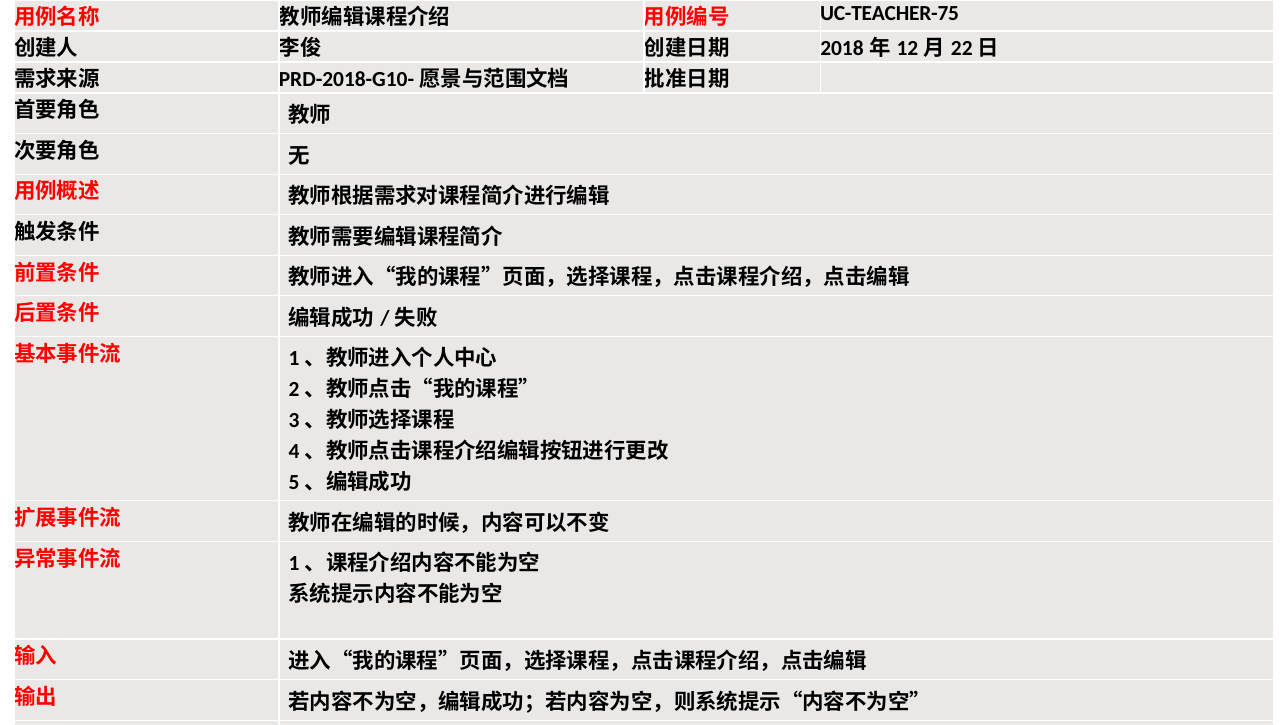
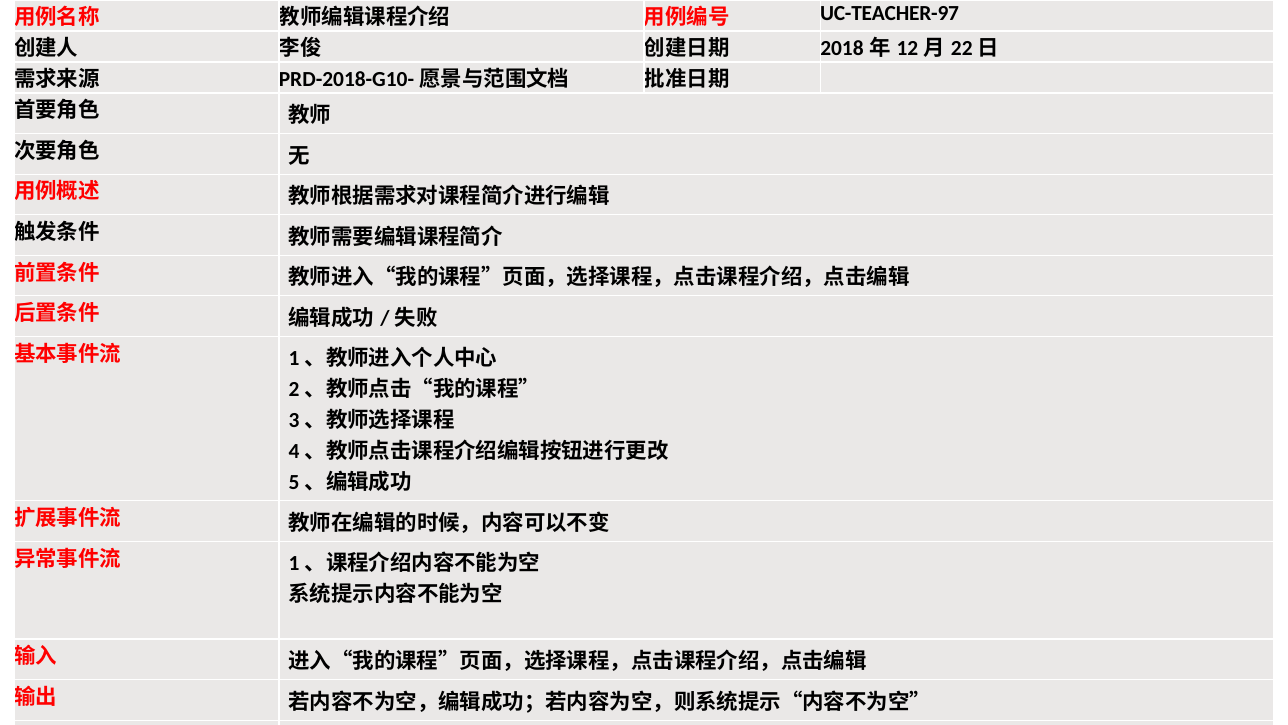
UC-TEACHER-75: UC-TEACHER-75 -> UC-TEACHER-97
